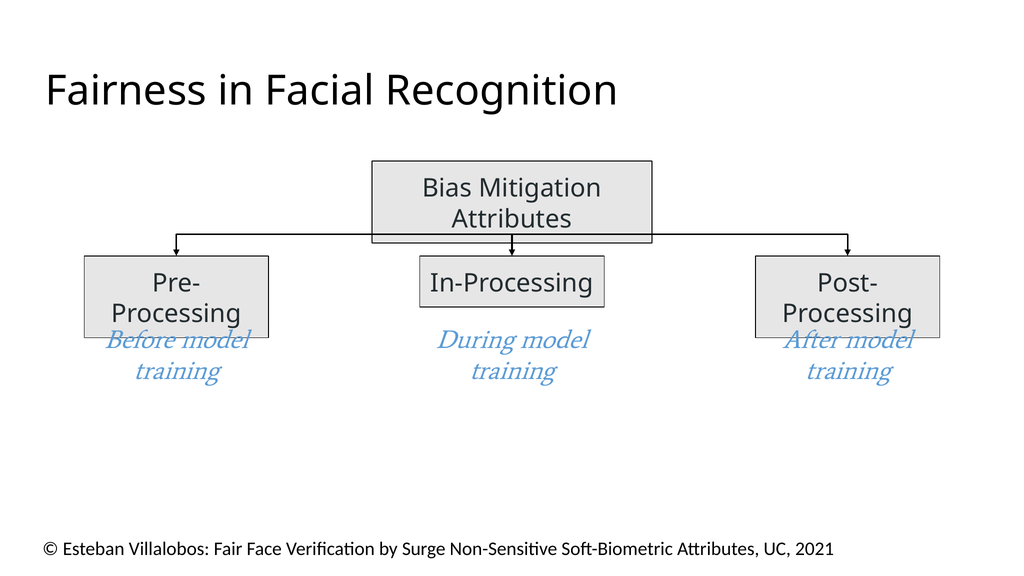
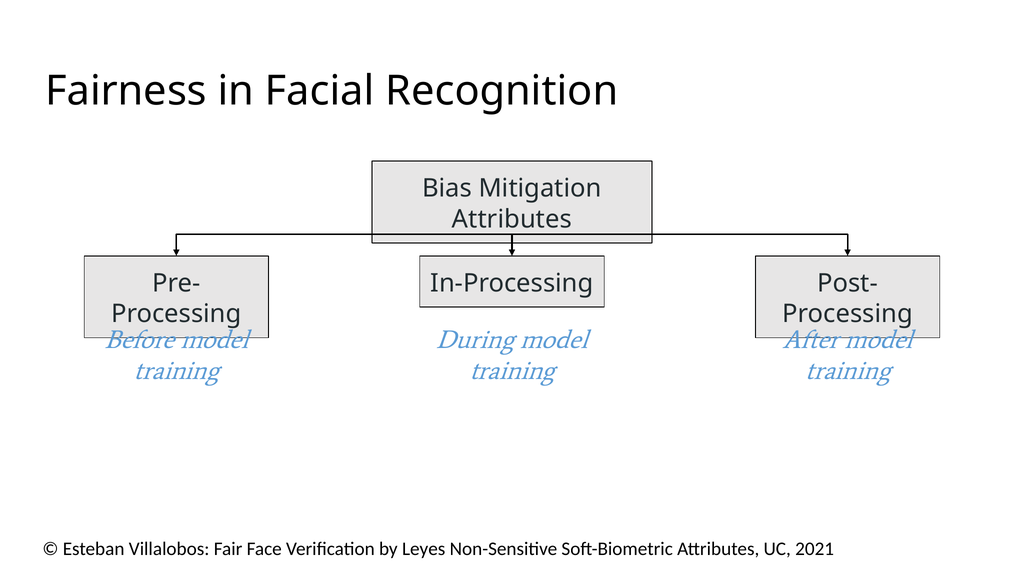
Surge: Surge -> Leyes
